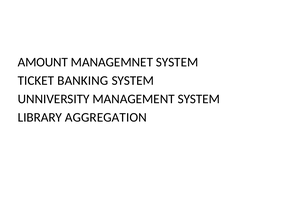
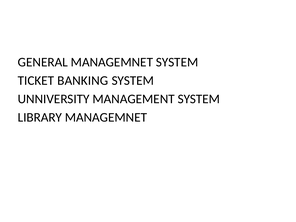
AMOUNT: AMOUNT -> GENERAL
LIBRARY AGGREGATION: AGGREGATION -> MANAGEMNET
